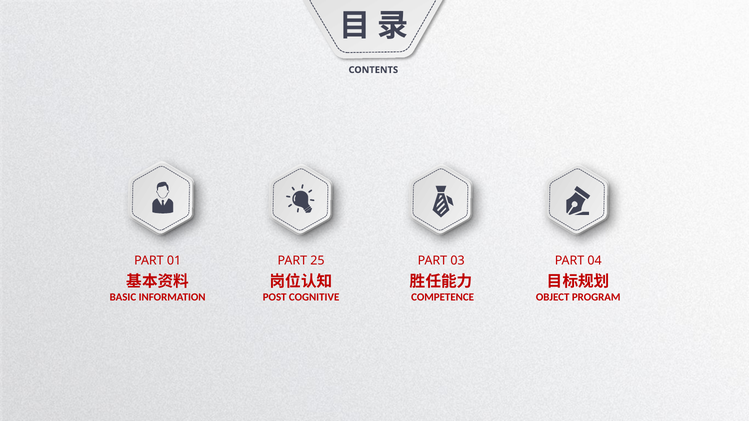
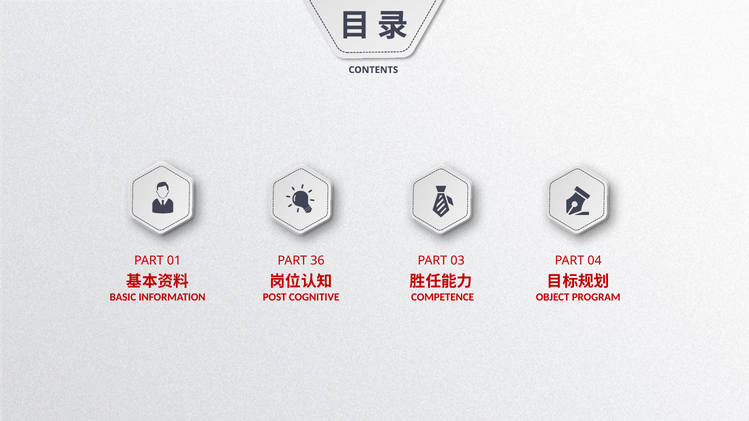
25: 25 -> 36
